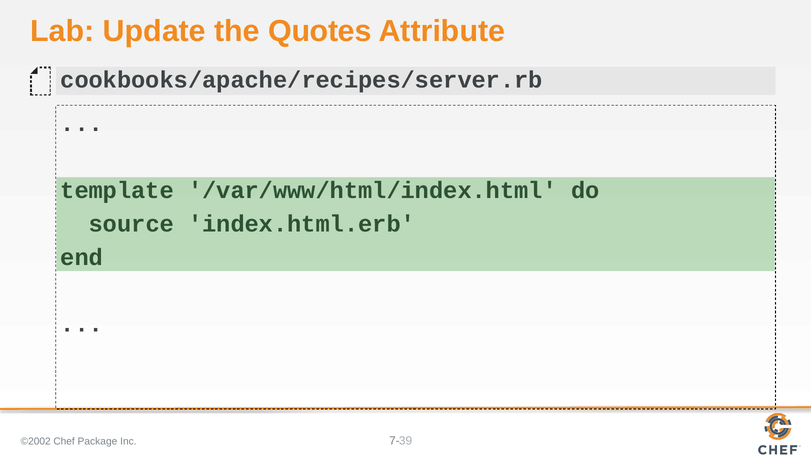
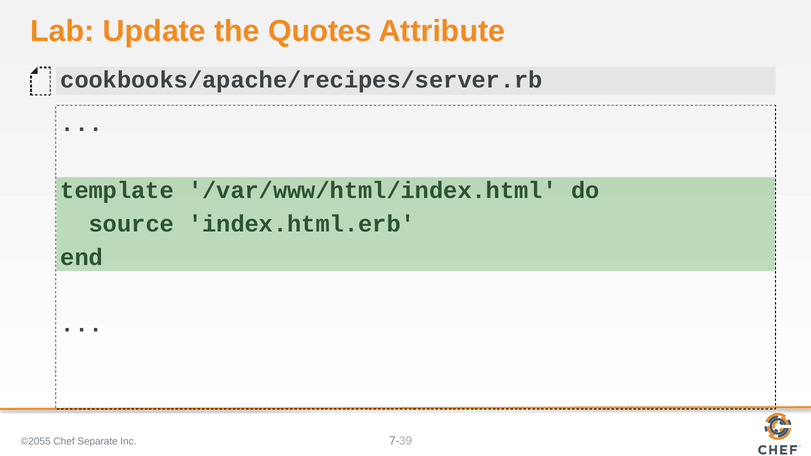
©2002: ©2002 -> ©2055
Package: Package -> Separate
